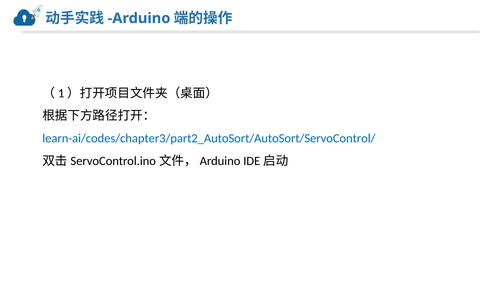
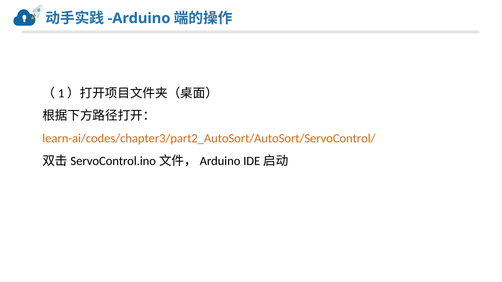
learn-ai/codes/chapter3/part2_AutoSort/AutoSort/ServoControl/ colour: blue -> orange
